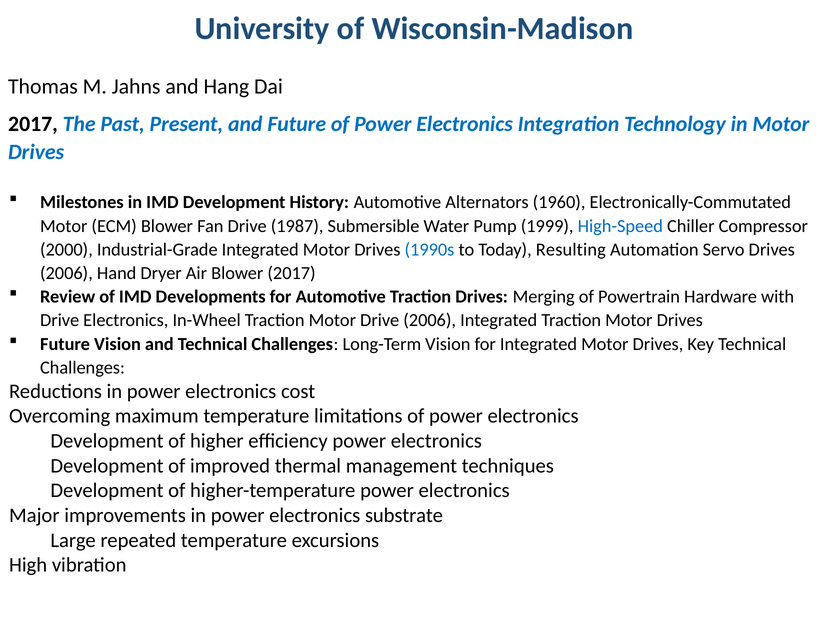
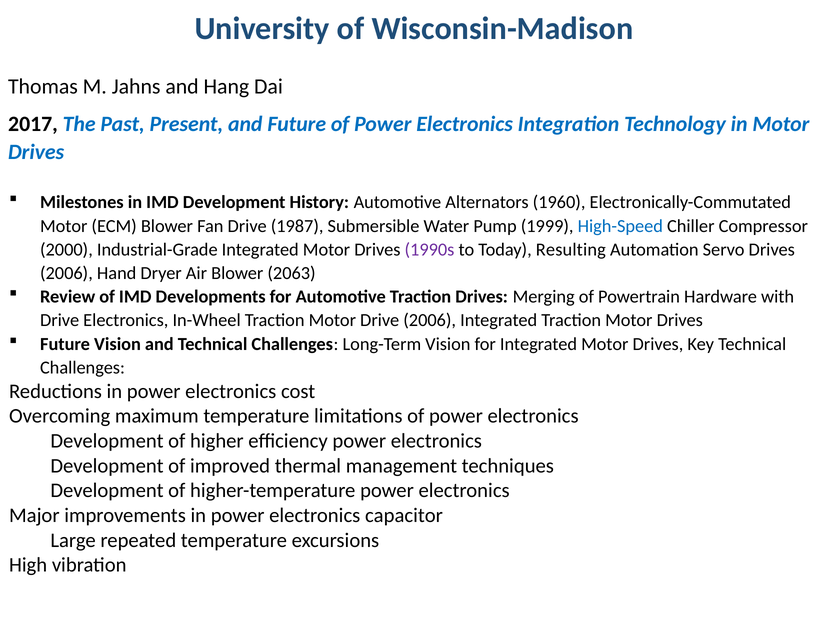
1990s colour: blue -> purple
Blower 2017: 2017 -> 2063
substrate: substrate -> capacitor
